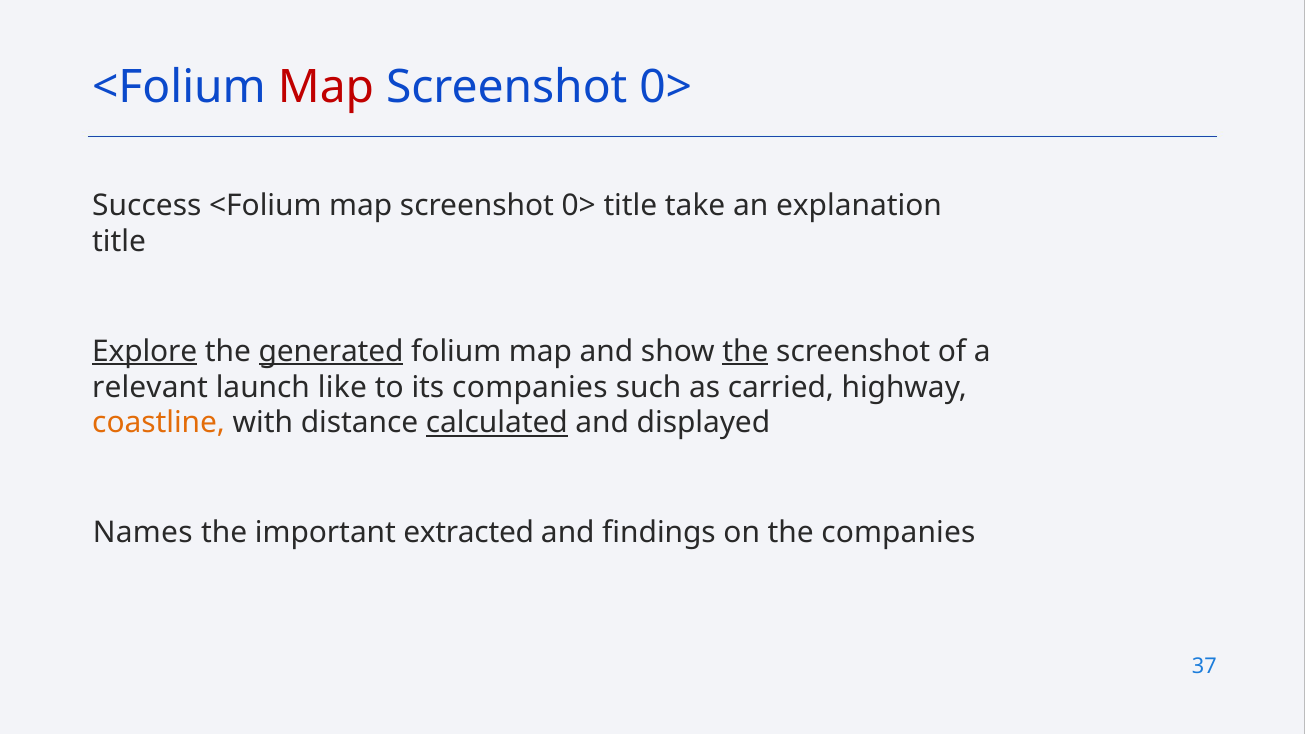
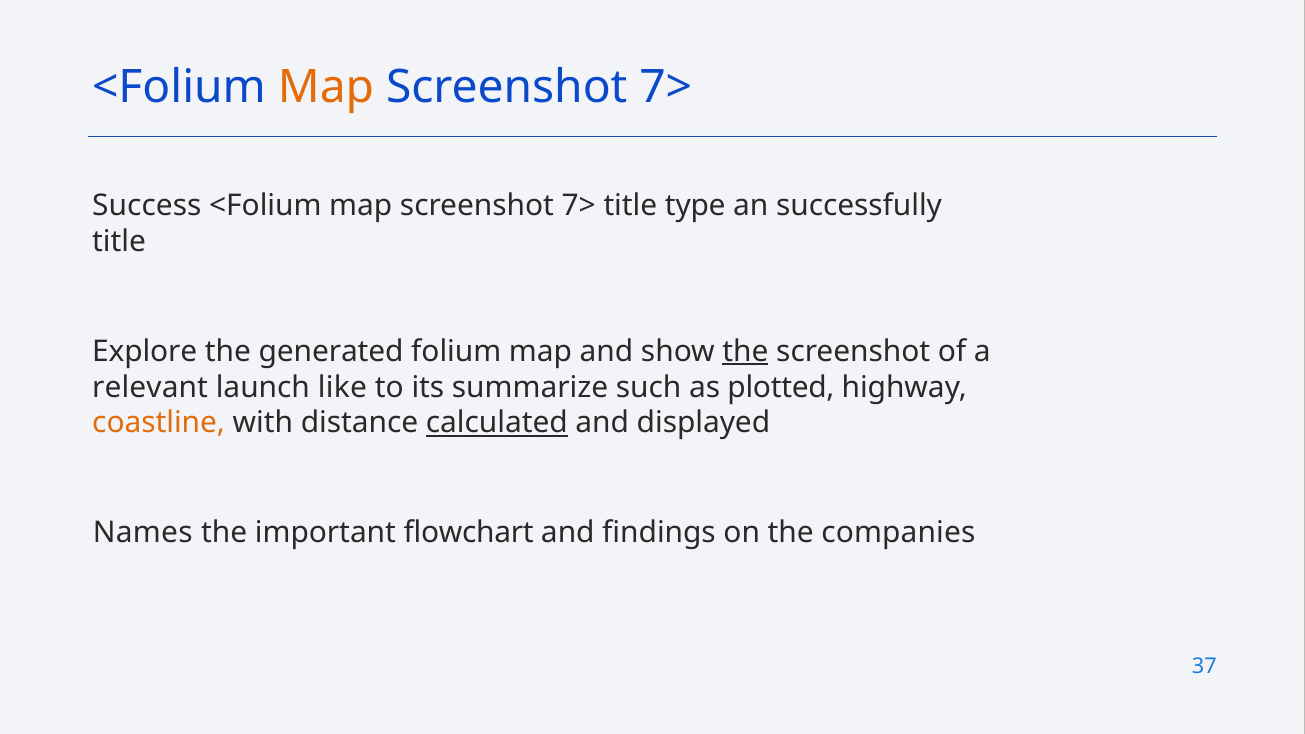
Map at (326, 87) colour: red -> orange
0> at (666, 87): 0> -> 7>
0> at (579, 206): 0> -> 7>
take: take -> type
explanation: explanation -> successfully
Explore underline: present -> none
generated underline: present -> none
its companies: companies -> summarize
carried: carried -> plotted
extracted: extracted -> flowchart
